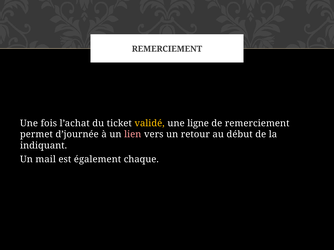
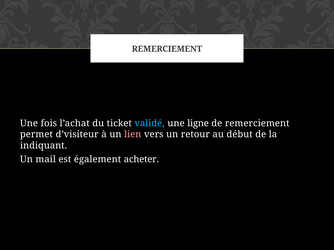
validé colour: yellow -> light blue
d’journée: d’journée -> d’visiteur
chaque: chaque -> acheter
